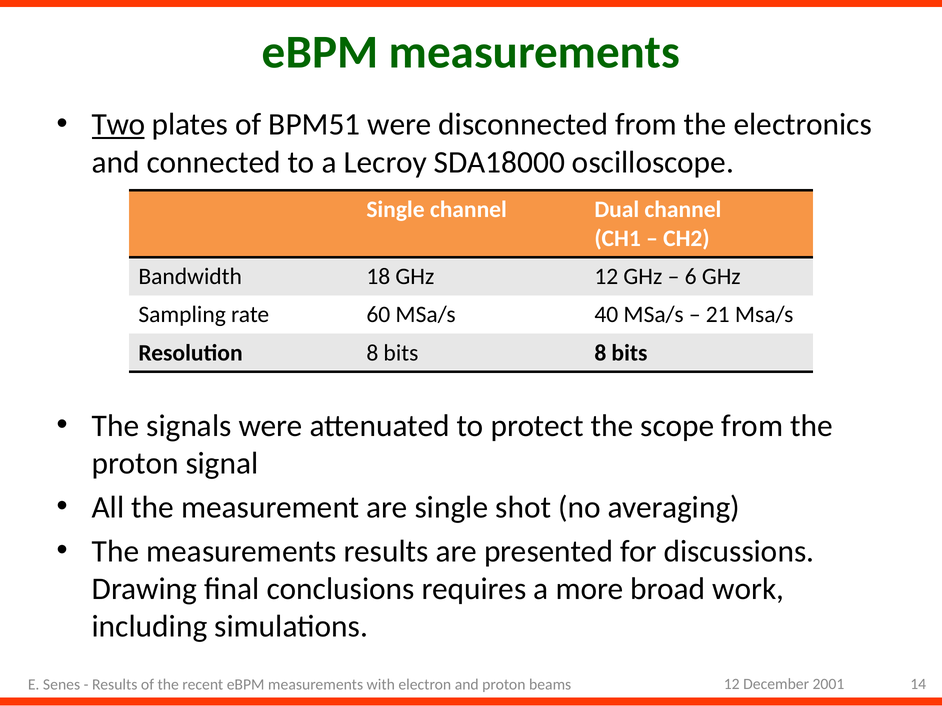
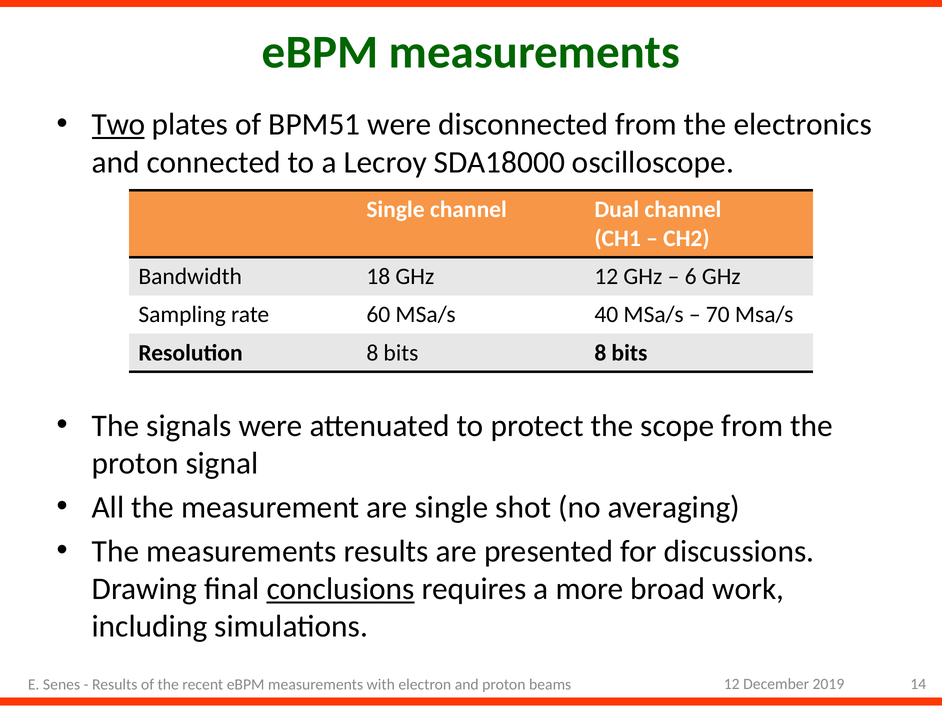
21: 21 -> 70
conclusions underline: none -> present
2001: 2001 -> 2019
